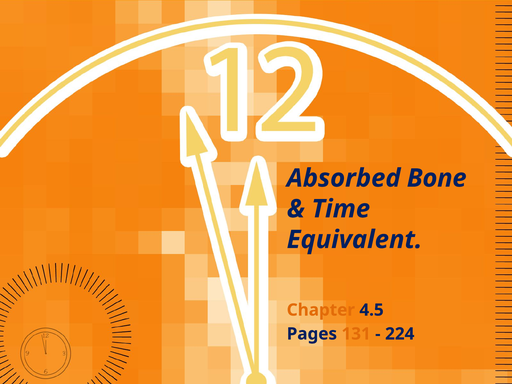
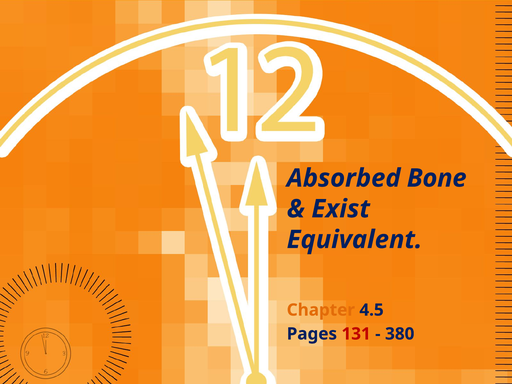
Time: Time -> Exist
131 colour: orange -> red
224: 224 -> 380
